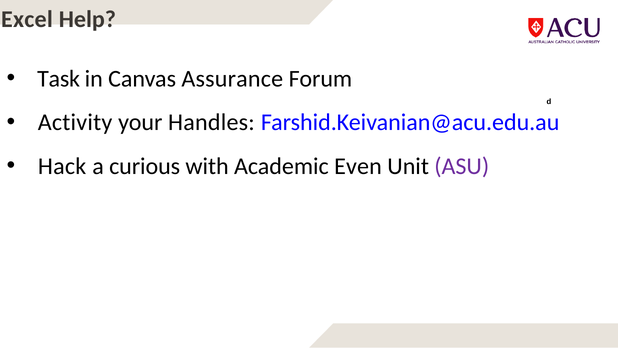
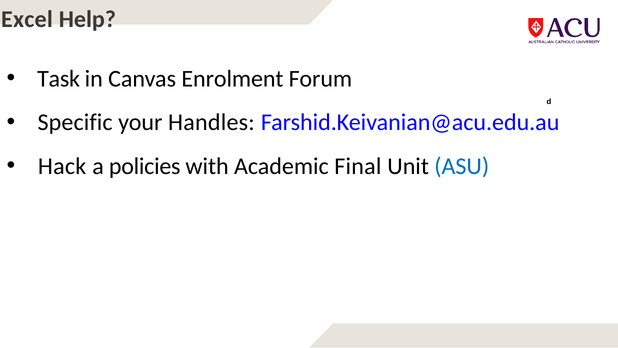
Assurance: Assurance -> Enrolment
Activity: Activity -> Specific
curious: curious -> policies
Even: Even -> Final
ASU colour: purple -> blue
